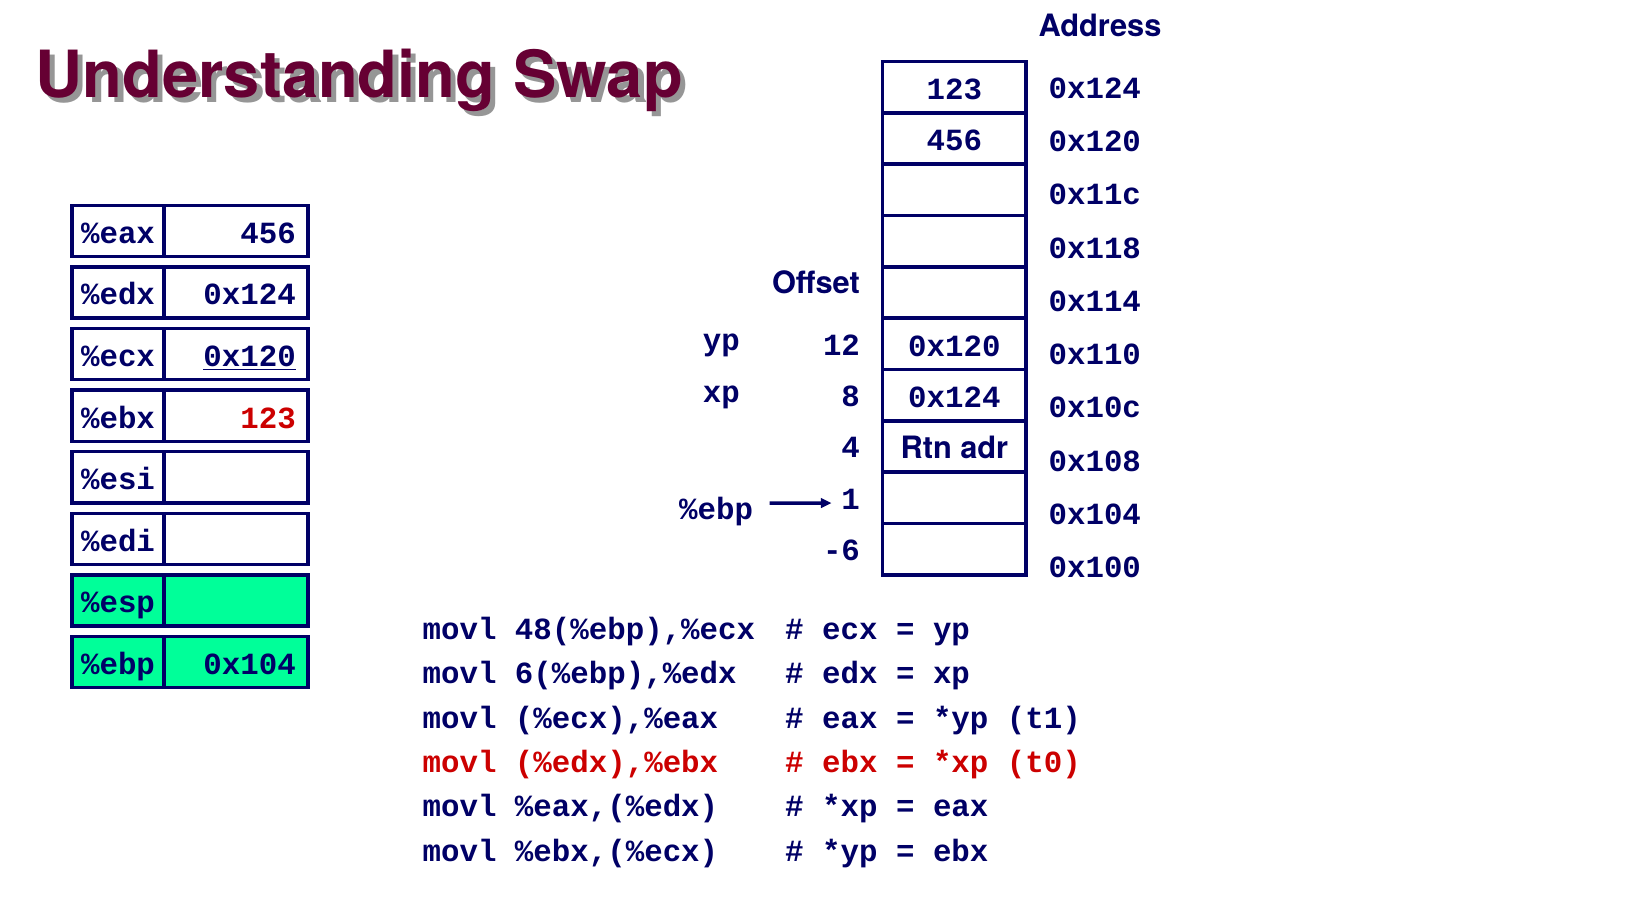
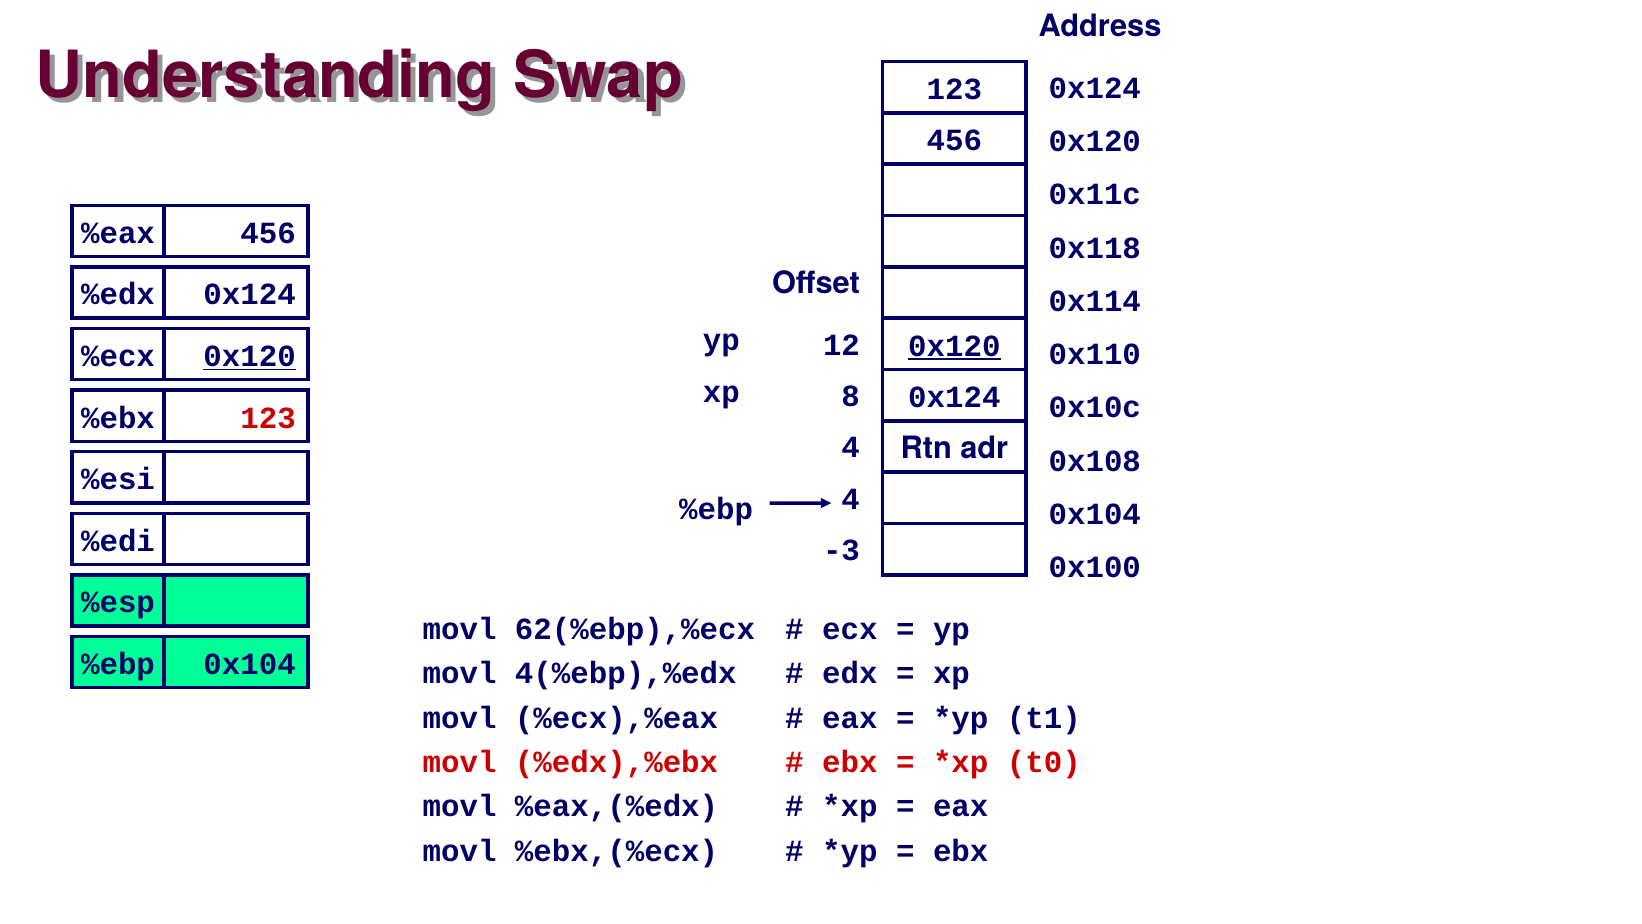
0x120 at (954, 346) underline: none -> present
%ebp 1: 1 -> 4
-6: -6 -> -3
48(%ebp),%ecx: 48(%ebp),%ecx -> 62(%ebp),%ecx
6(%ebp),%edx: 6(%ebp),%edx -> 4(%ebp),%edx
